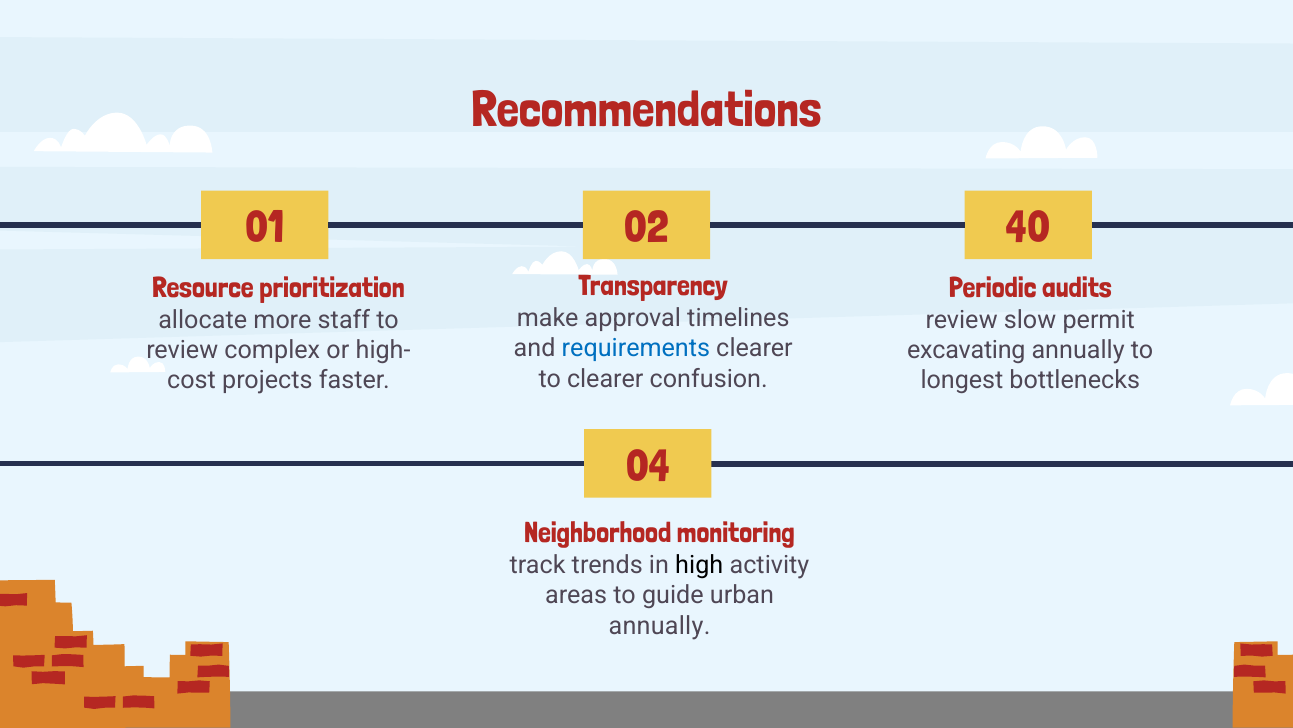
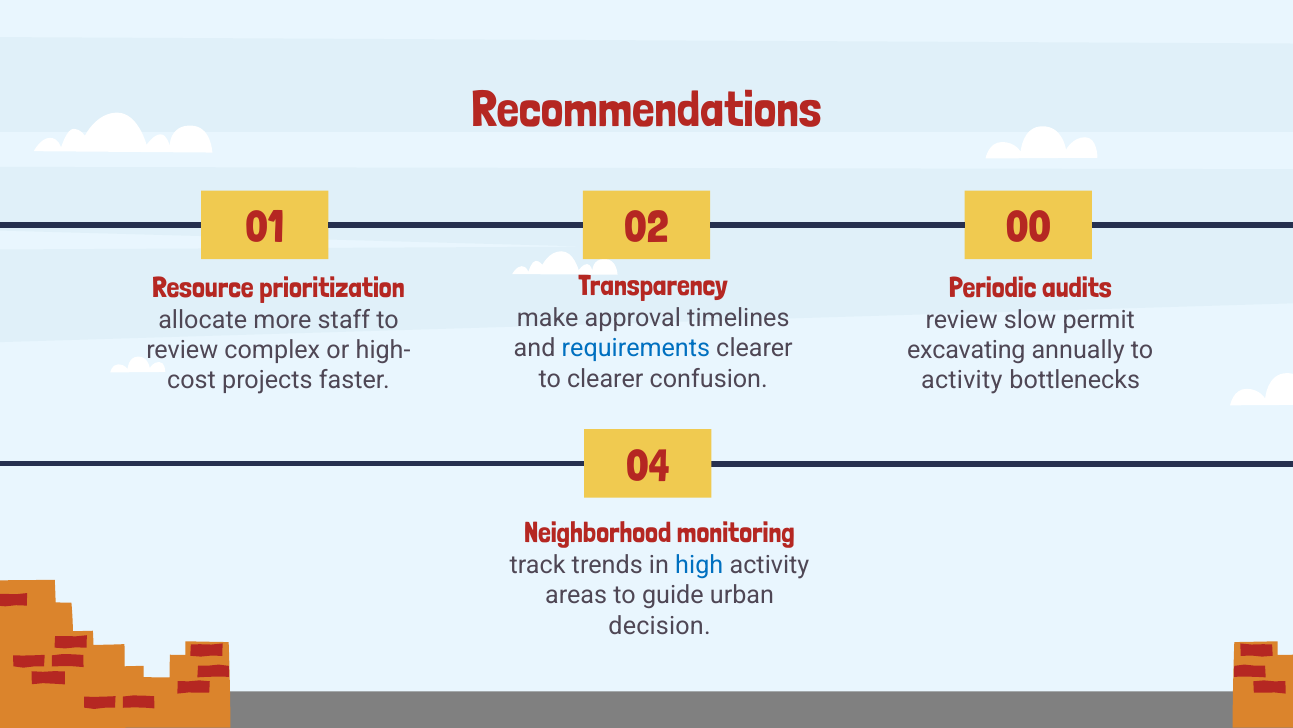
40: 40 -> 00
longest at (962, 380): longest -> activity
high colour: black -> blue
annually at (660, 625): annually -> decision
